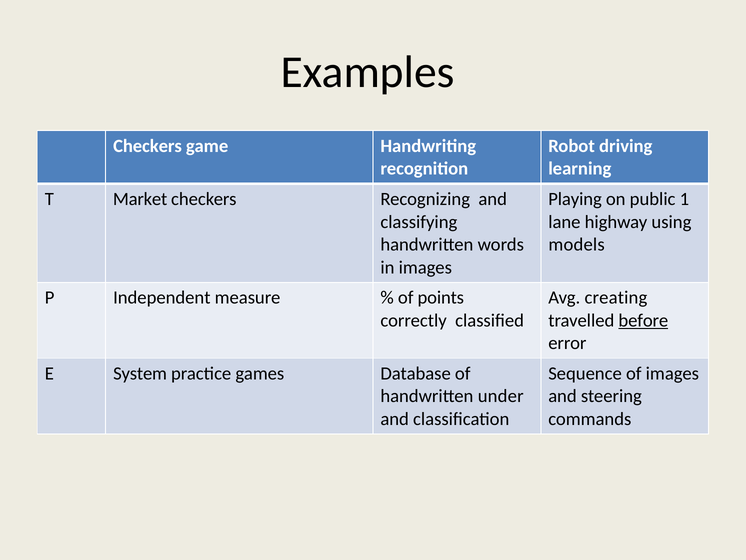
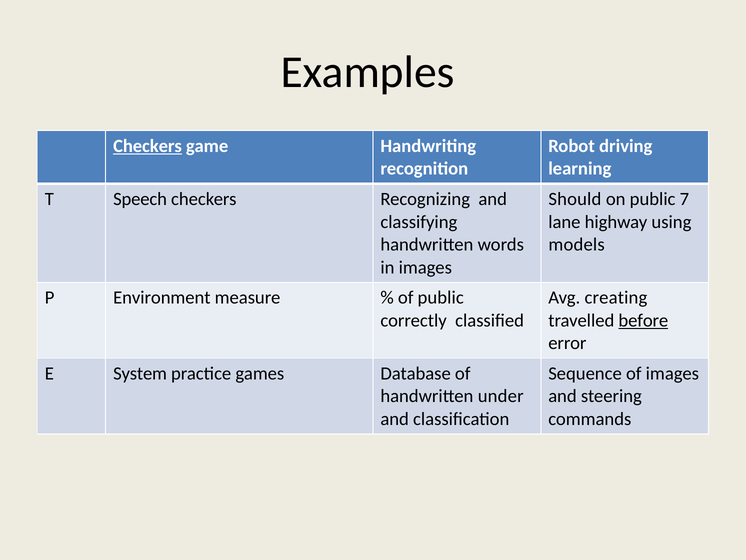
Checkers at (148, 146) underline: none -> present
Market: Market -> Speech
Playing: Playing -> Should
1: 1 -> 7
Independent: Independent -> Environment
of points: points -> public
